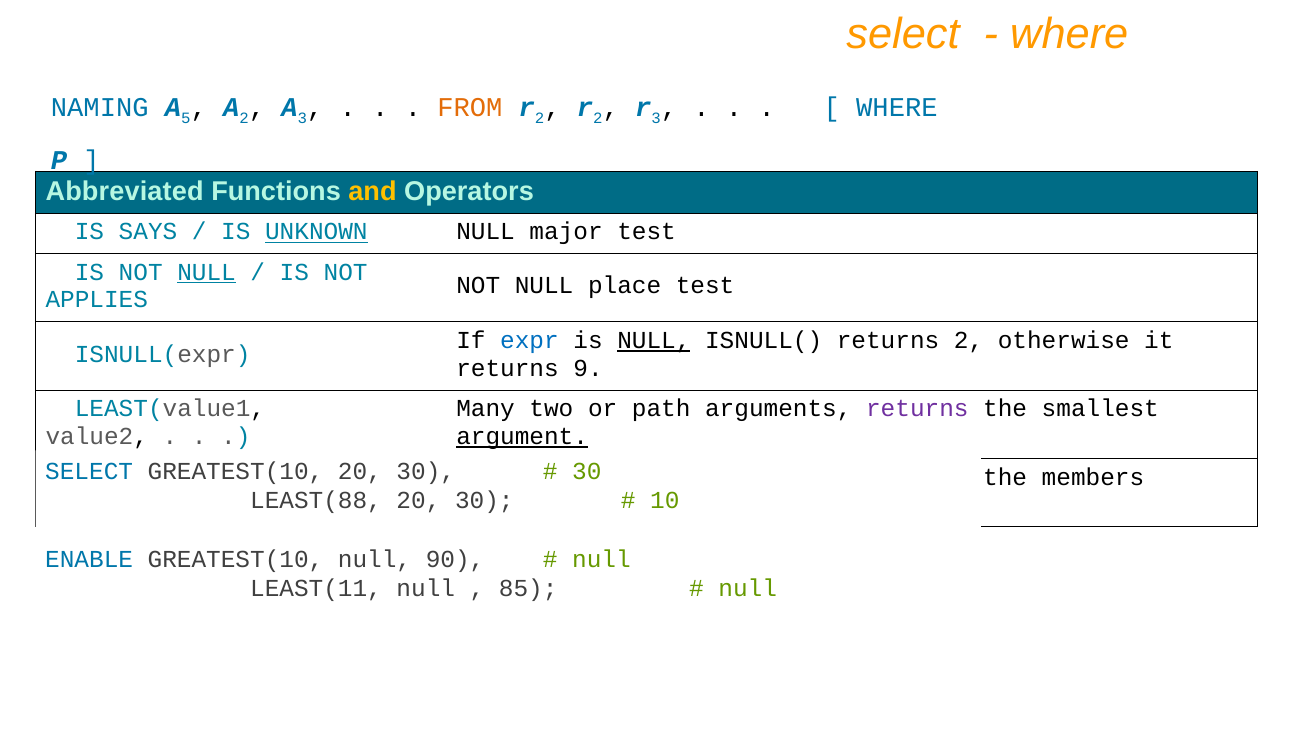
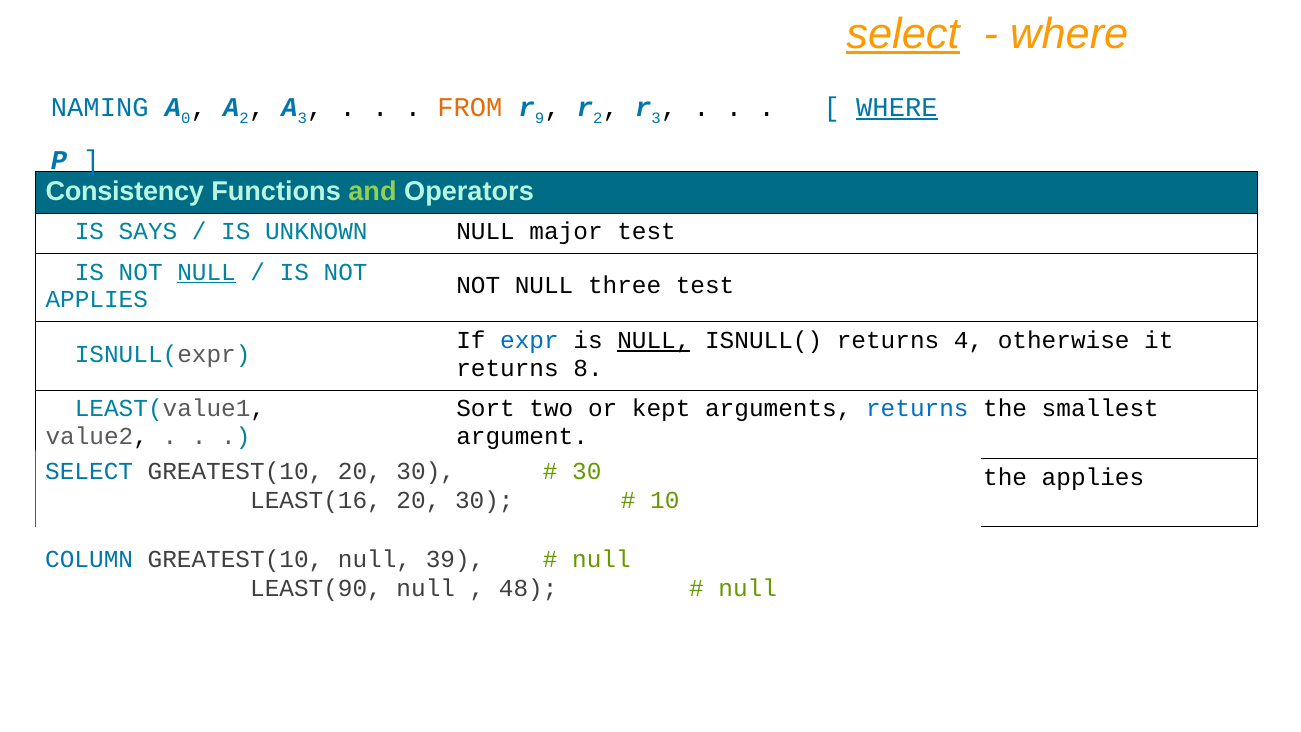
select at (903, 34) underline: none -> present
5: 5 -> 0
2 at (540, 118): 2 -> 9
WHERE at (897, 107) underline: none -> present
Abbreviated: Abbreviated -> Consistency
and colour: yellow -> light green
UNKNOWN underline: present -> none
place: place -> three
returns 2: 2 -> 4
9: 9 -> 8
Many: Many -> Sort
path: path -> kept
returns at (917, 409) colour: purple -> blue
argument at (522, 436) underline: present -> none
the members: members -> applies
LEAST(88: LEAST(88 -> LEAST(16
ENABLE: ENABLE -> COLUMN
90: 90 -> 39
LEAST(11: LEAST(11 -> LEAST(90
85: 85 -> 48
